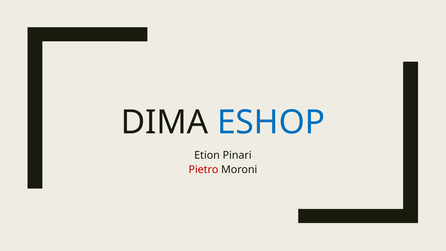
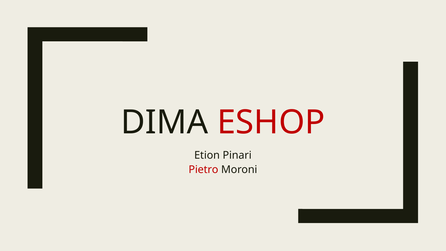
ESHOP colour: blue -> red
